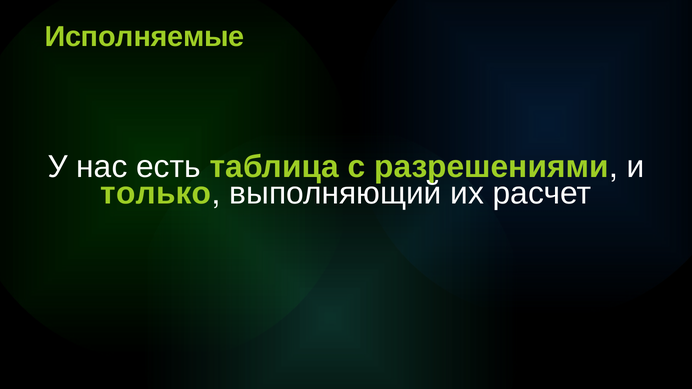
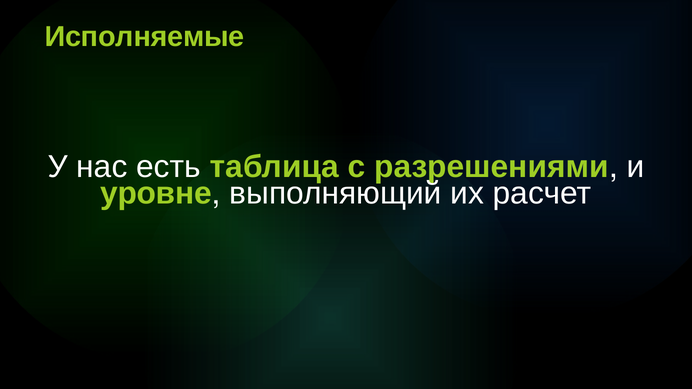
только: только -> уровне
